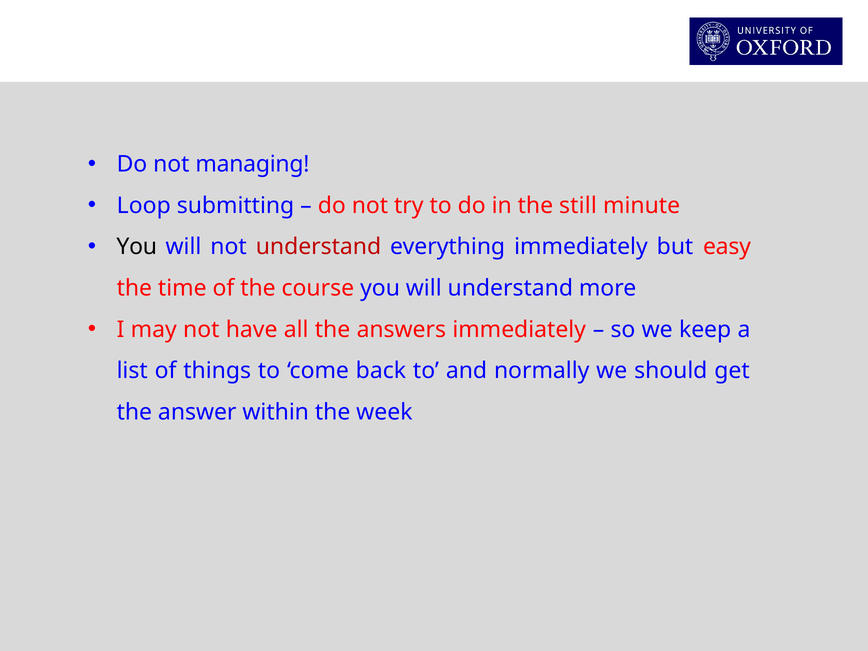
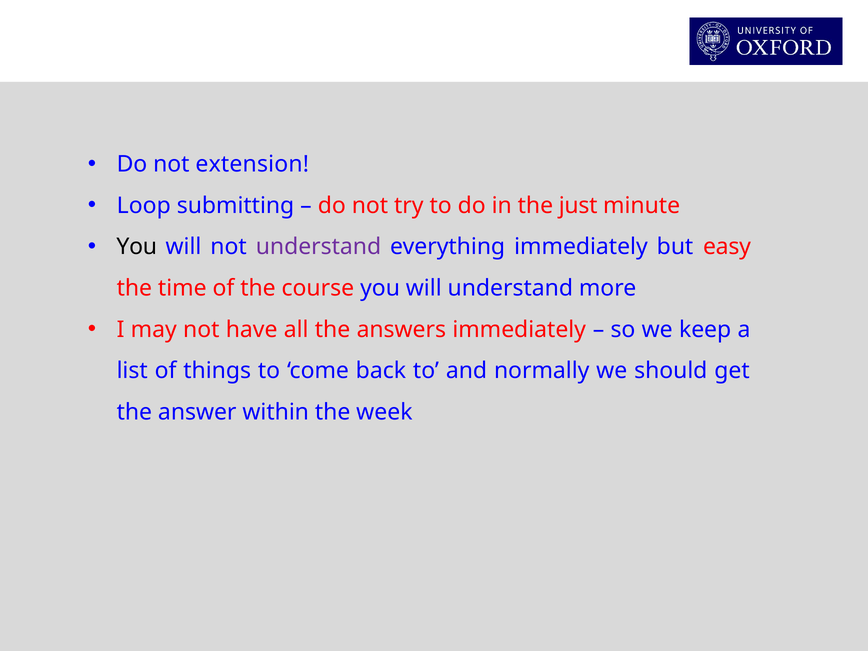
managing: managing -> extension
still: still -> just
understand at (318, 247) colour: red -> purple
